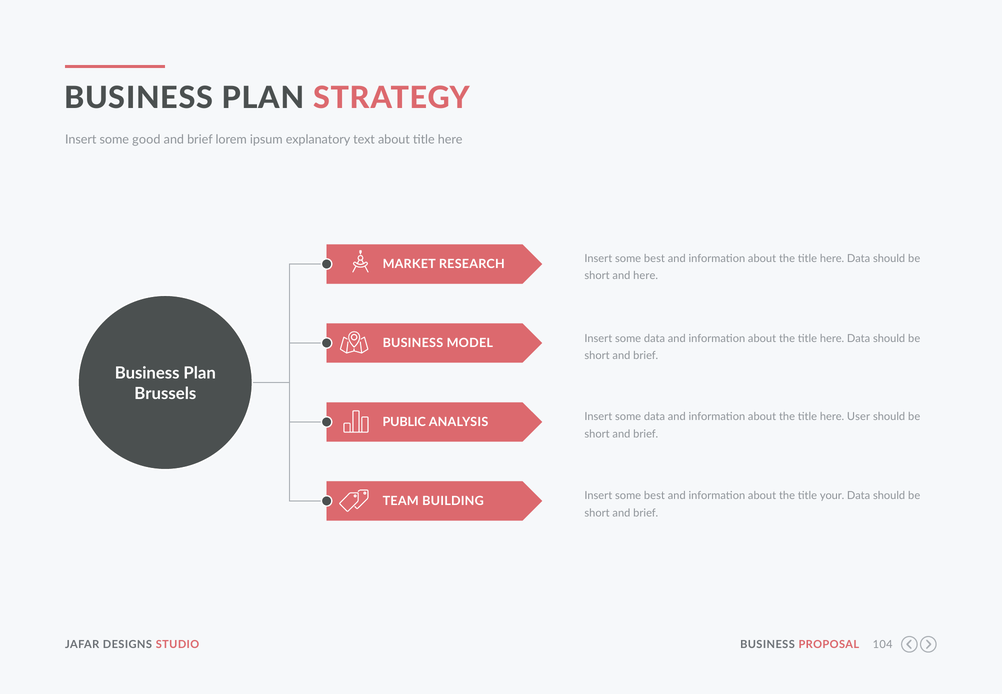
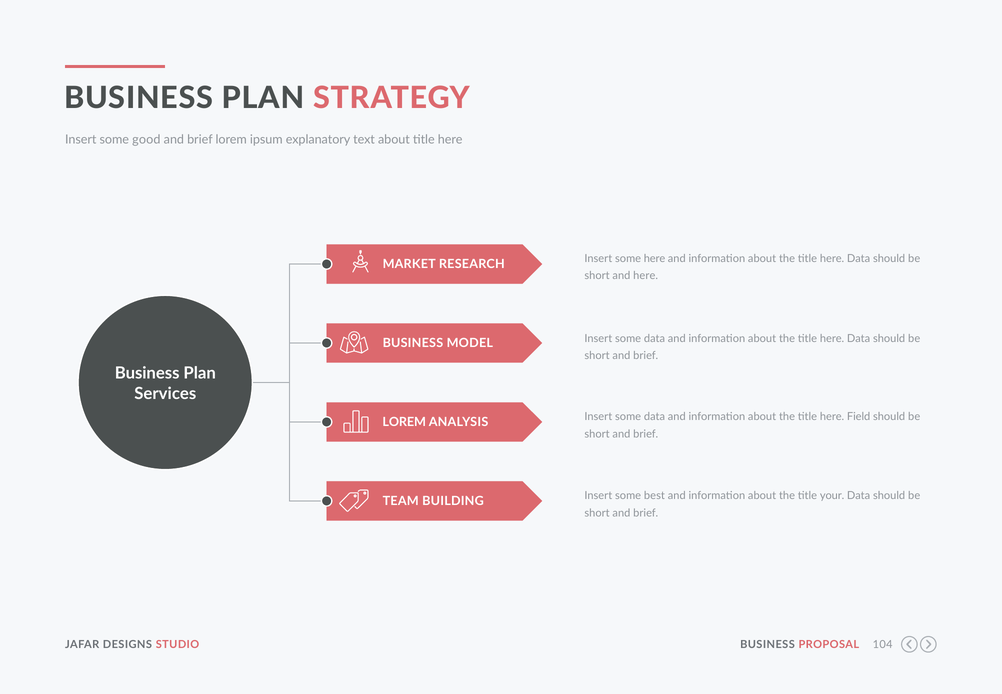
best at (654, 258): best -> here
Brussels: Brussels -> Services
User: User -> Field
PUBLIC at (404, 422): PUBLIC -> LOREM
